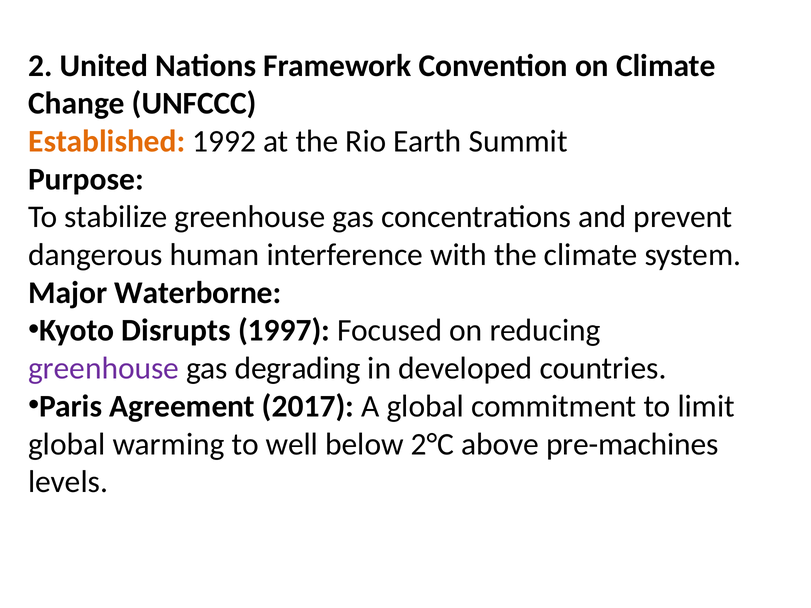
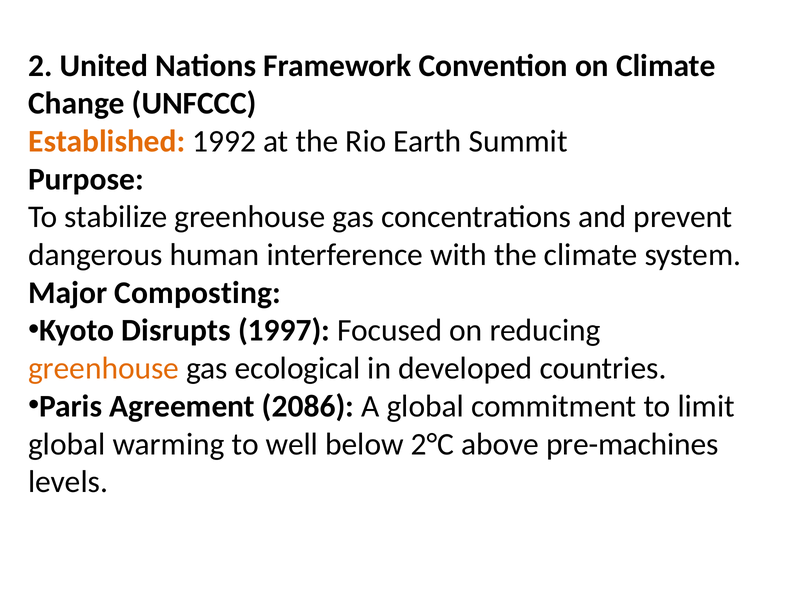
Waterborne: Waterborne -> Composting
greenhouse at (104, 369) colour: purple -> orange
degrading: degrading -> ecological
2017: 2017 -> 2086
